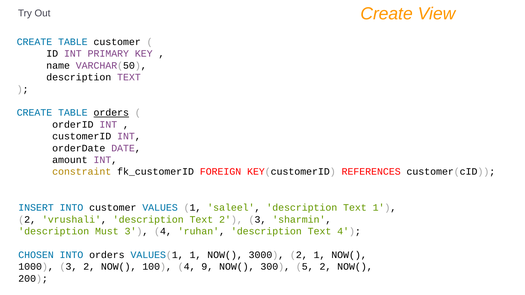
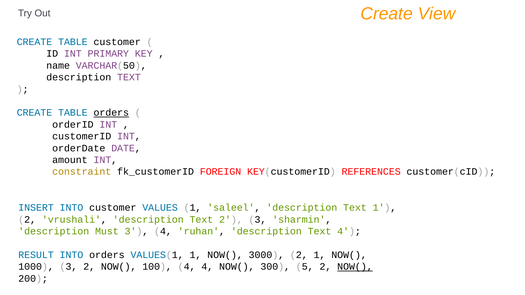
CHOSEN: CHOSEN -> RESULT
4 9: 9 -> 4
NOW( at (355, 267) underline: none -> present
